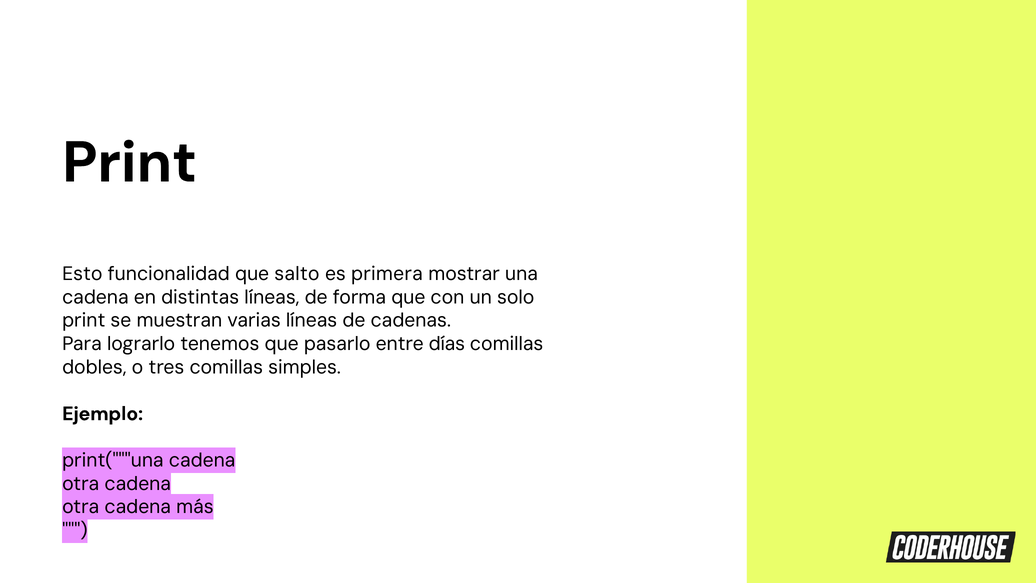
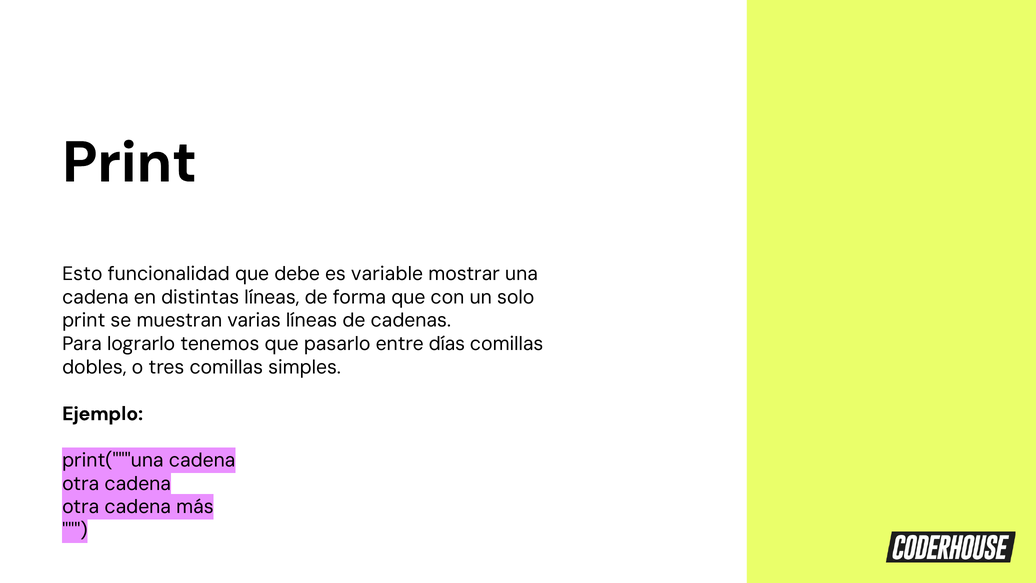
salto: salto -> debe
primera: primera -> variable
